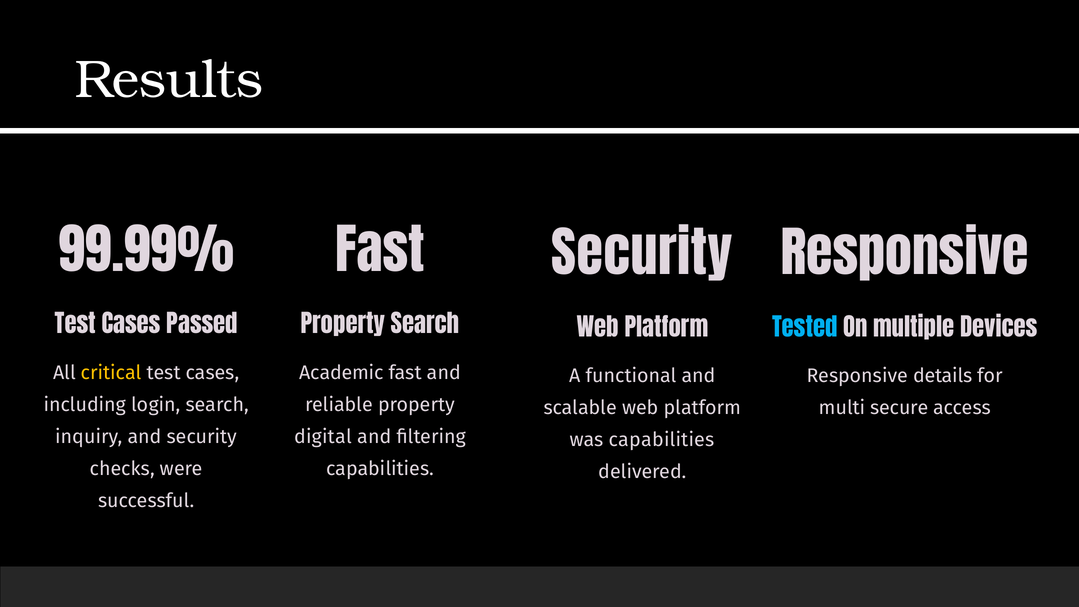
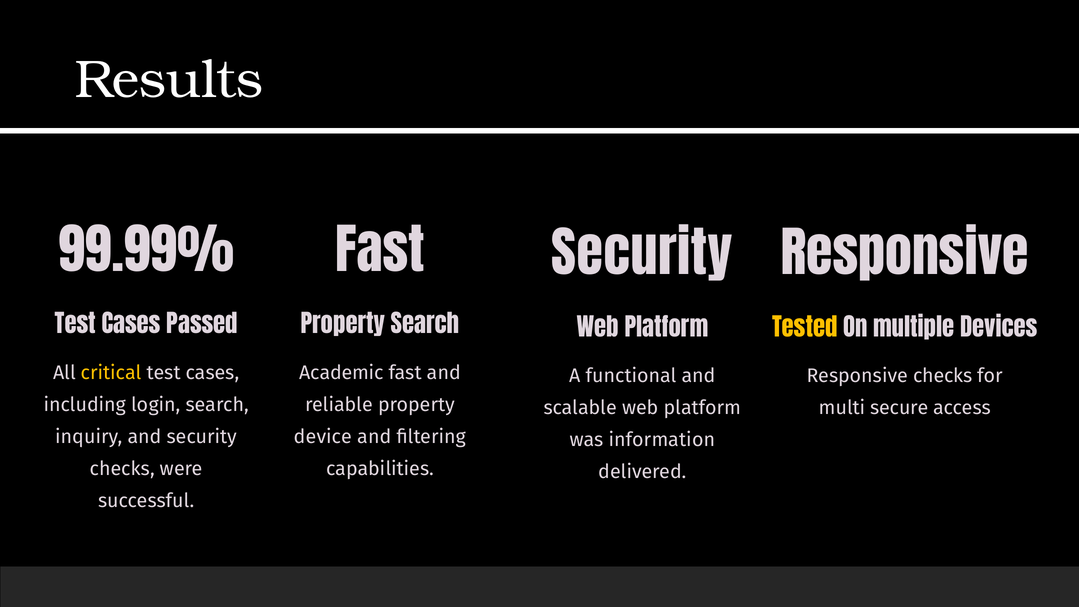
Tested colour: light blue -> yellow
Responsive details: details -> checks
digital: digital -> device
was capabilities: capabilities -> information
